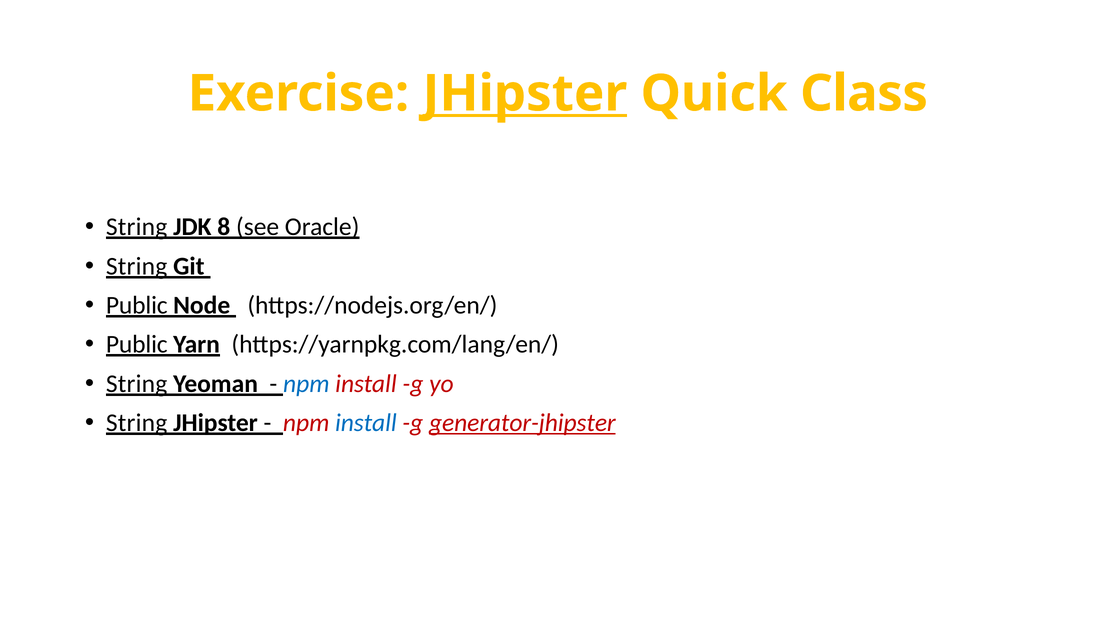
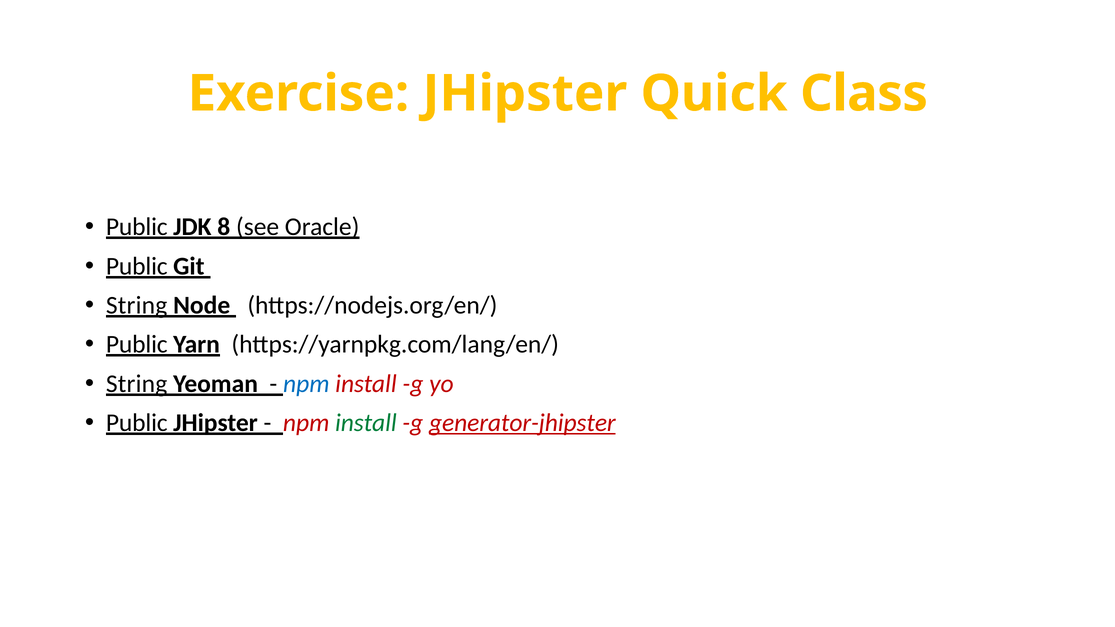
JHipster at (525, 94) underline: present -> none
String at (137, 227): String -> Public
String at (137, 266): String -> Public
Public at (137, 305): Public -> String
String at (137, 423): String -> Public
install at (366, 423) colour: blue -> green
